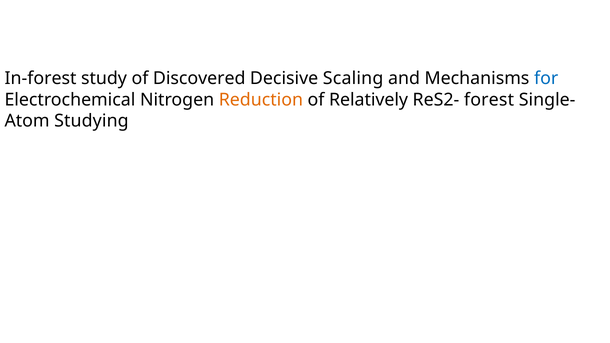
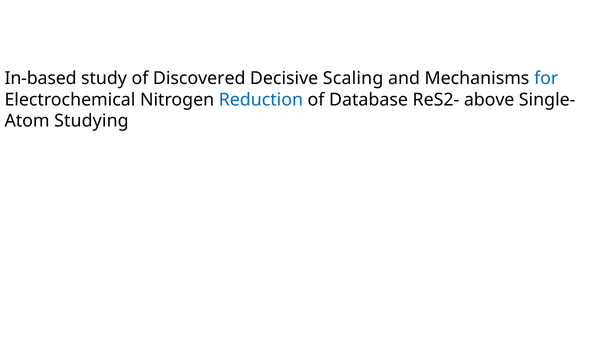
In-forest: In-forest -> In-based
Reduction colour: orange -> blue
Relatively: Relatively -> Database
forest: forest -> above
